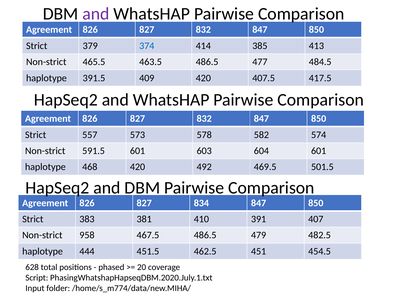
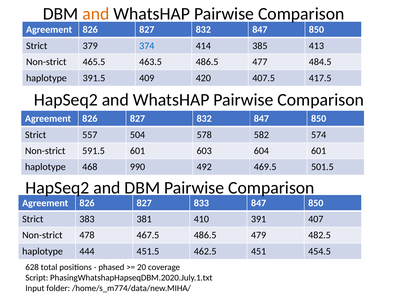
and at (96, 14) colour: purple -> orange
573: 573 -> 504
468 420: 420 -> 990
834: 834 -> 833
958: 958 -> 478
